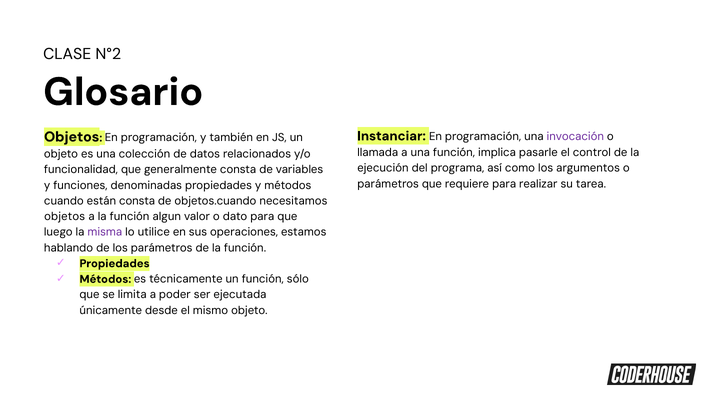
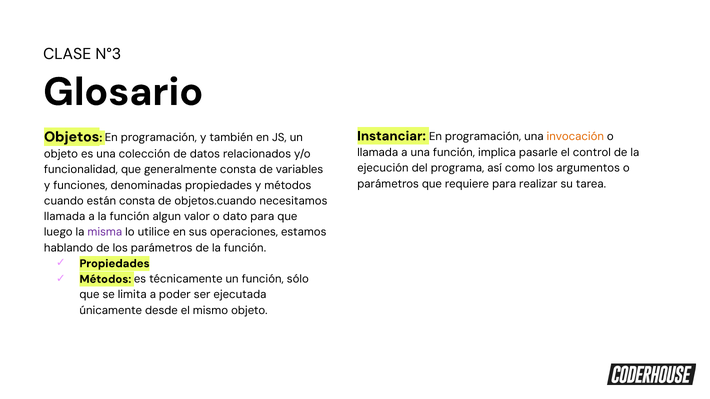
N°2: N°2 -> N°3
invocación colour: purple -> orange
objetos at (65, 217): objetos -> llamada
